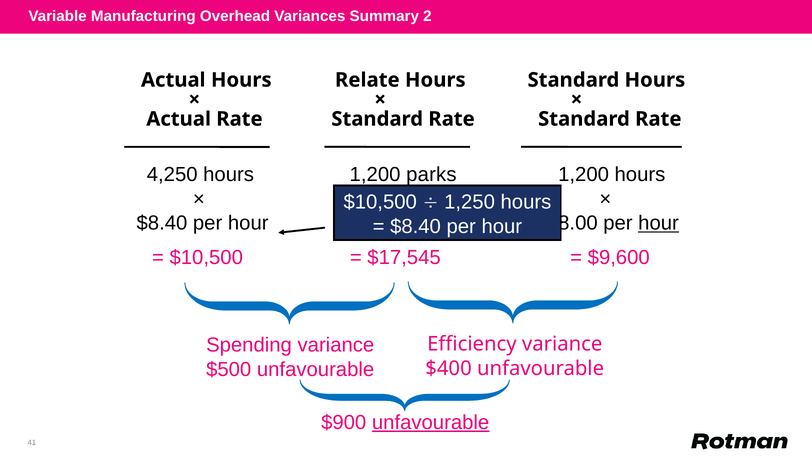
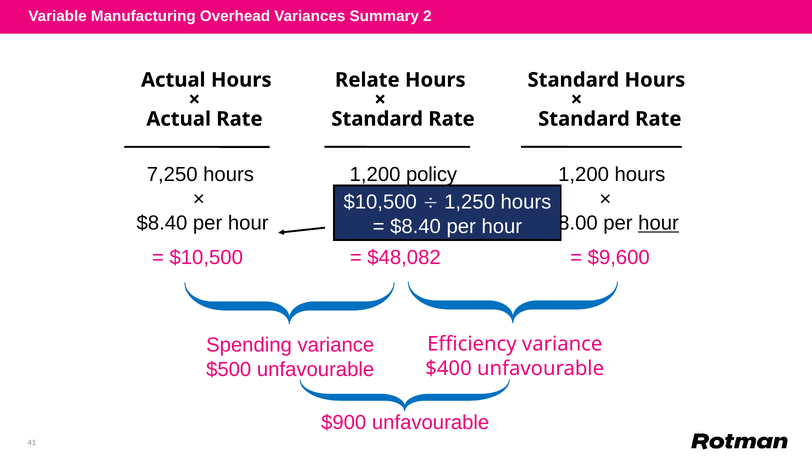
4,250: 4,250 -> 7,250
parks: parks -> policy
$17,545: $17,545 -> $48,082
unfavourable at (431, 422) underline: present -> none
